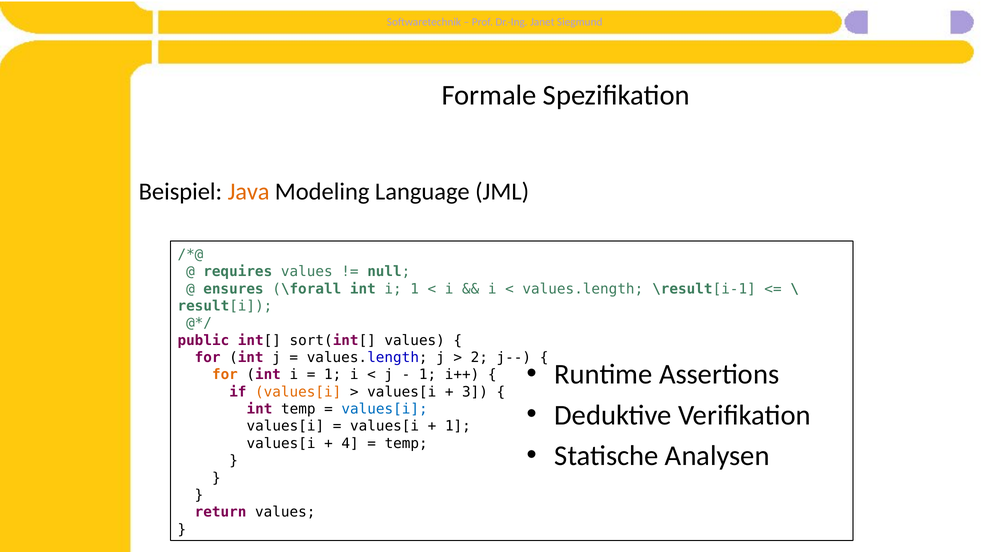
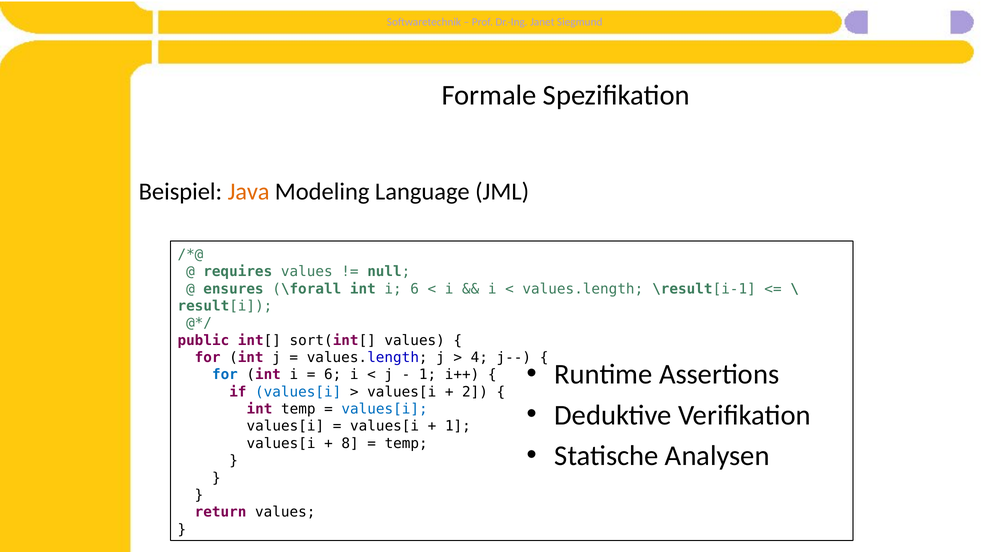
i 1: 1 -> 6
2: 2 -> 4
for at (225, 375) colour: orange -> blue
1 at (333, 375): 1 -> 6
values[i at (298, 392) colour: orange -> blue
3: 3 -> 2
4: 4 -> 8
